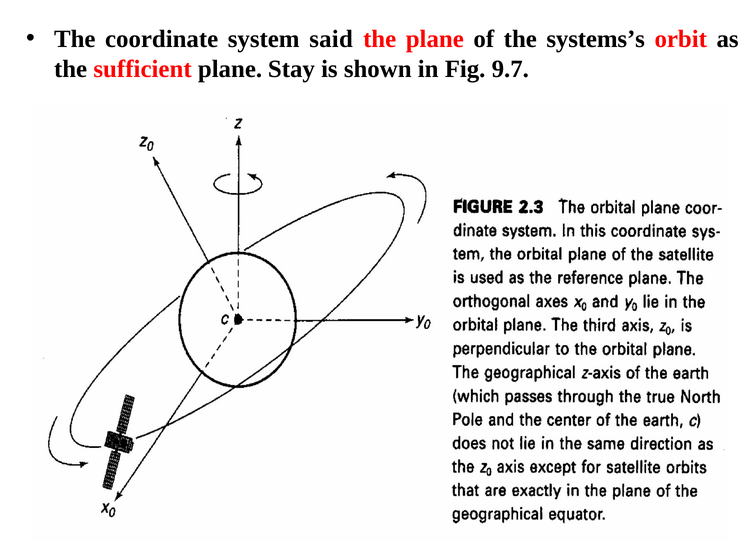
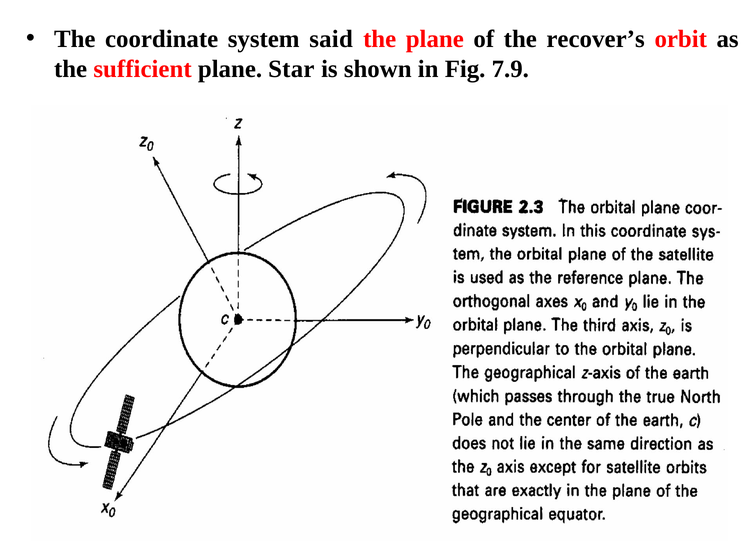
systems’s: systems’s -> recover’s
Stay: Stay -> Star
9.7: 9.7 -> 7.9
